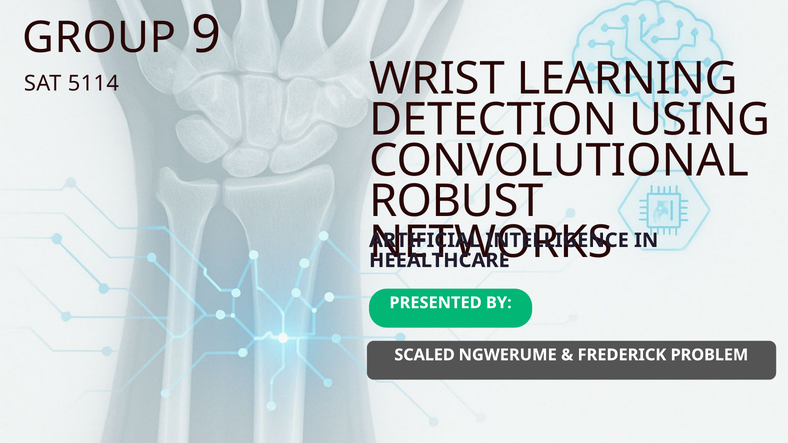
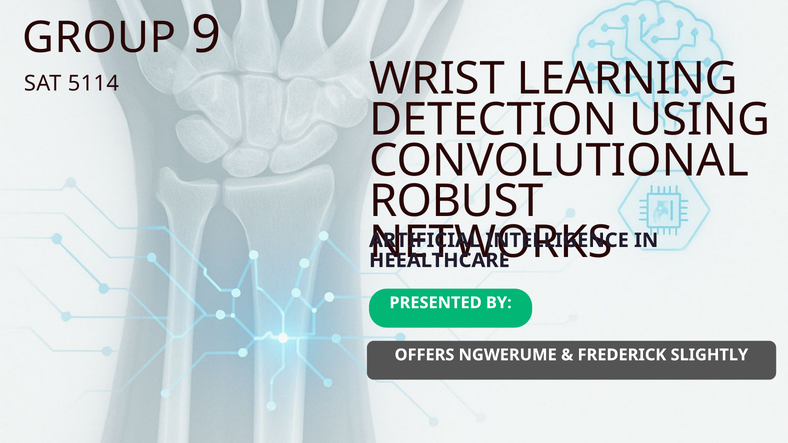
SCALED: SCALED -> OFFERS
PROBLEM: PROBLEM -> SLIGHTLY
